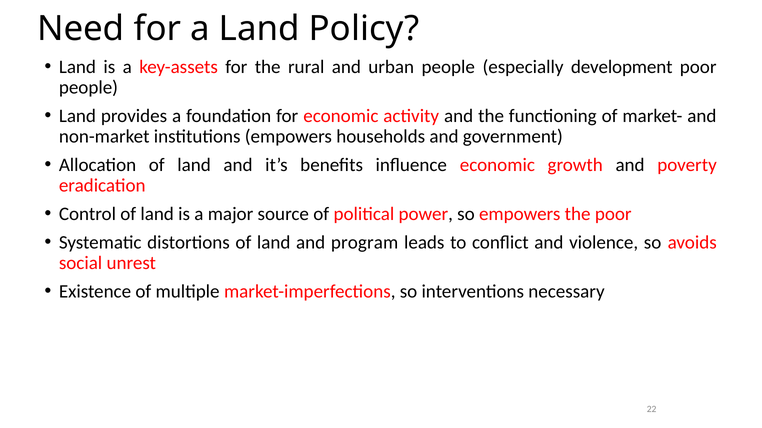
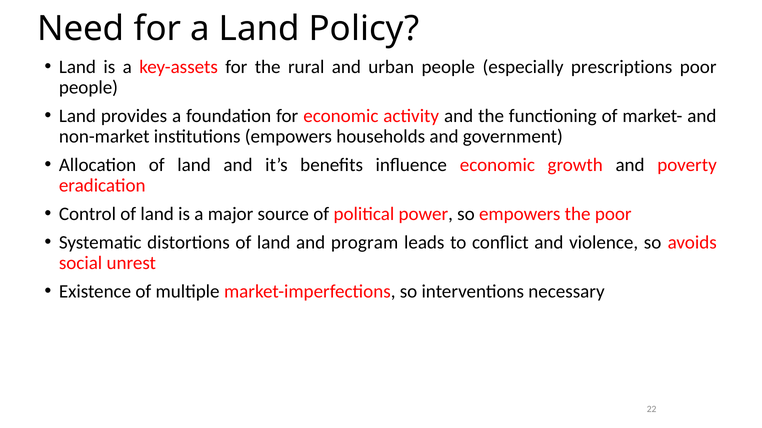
development: development -> prescriptions
